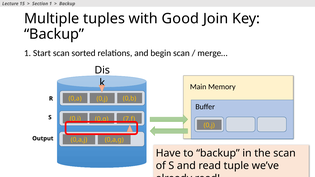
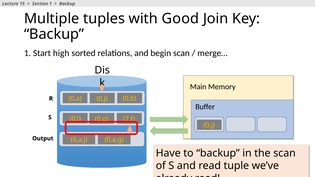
Start scan: scan -> high
